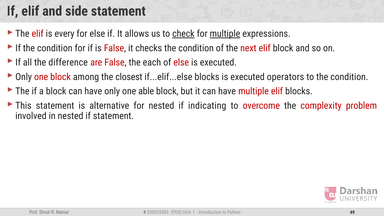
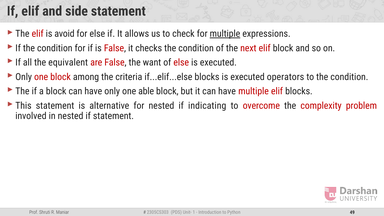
every: every -> avoid
check underline: present -> none
difference: difference -> equivalent
each: each -> want
closest: closest -> criteria
